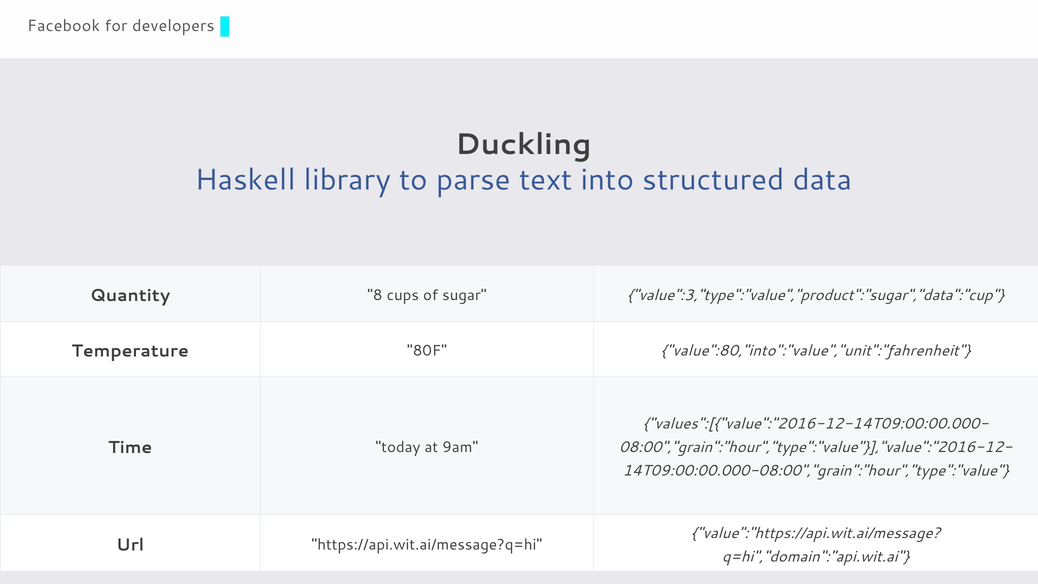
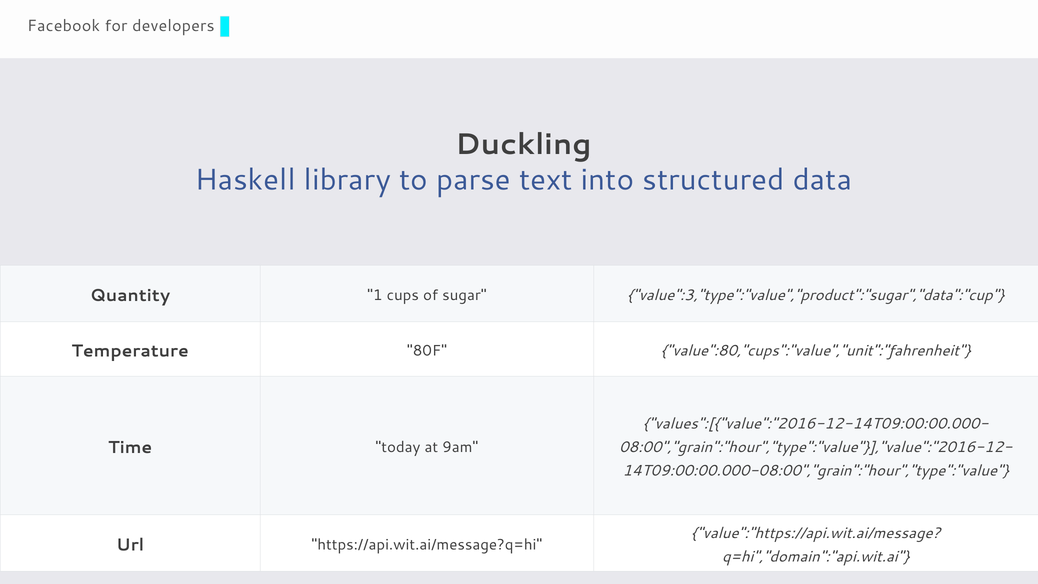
8: 8 -> 1
value":80,"into":"value","unit":"fahrenheit: value":80,"into":"value","unit":"fahrenheit -> value":80,"cups":"value","unit":"fahrenheit
